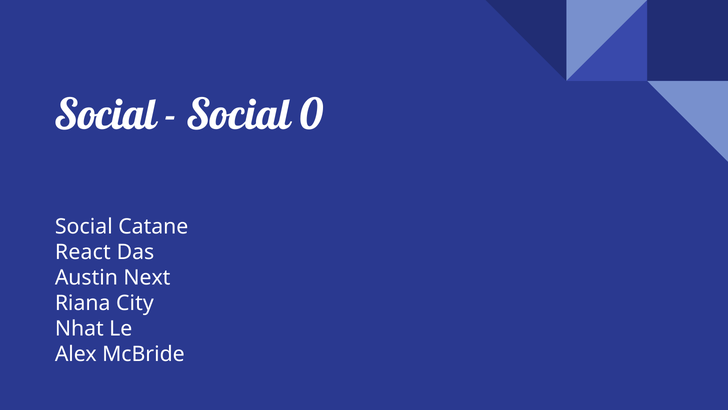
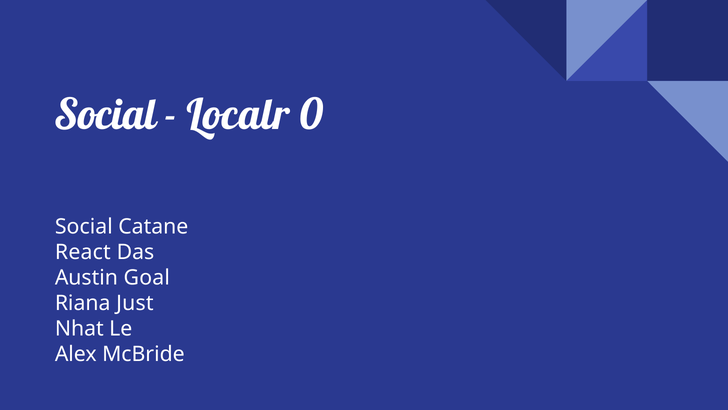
Social at (238, 115): Social -> Localr
Next: Next -> Goal
City: City -> Just
